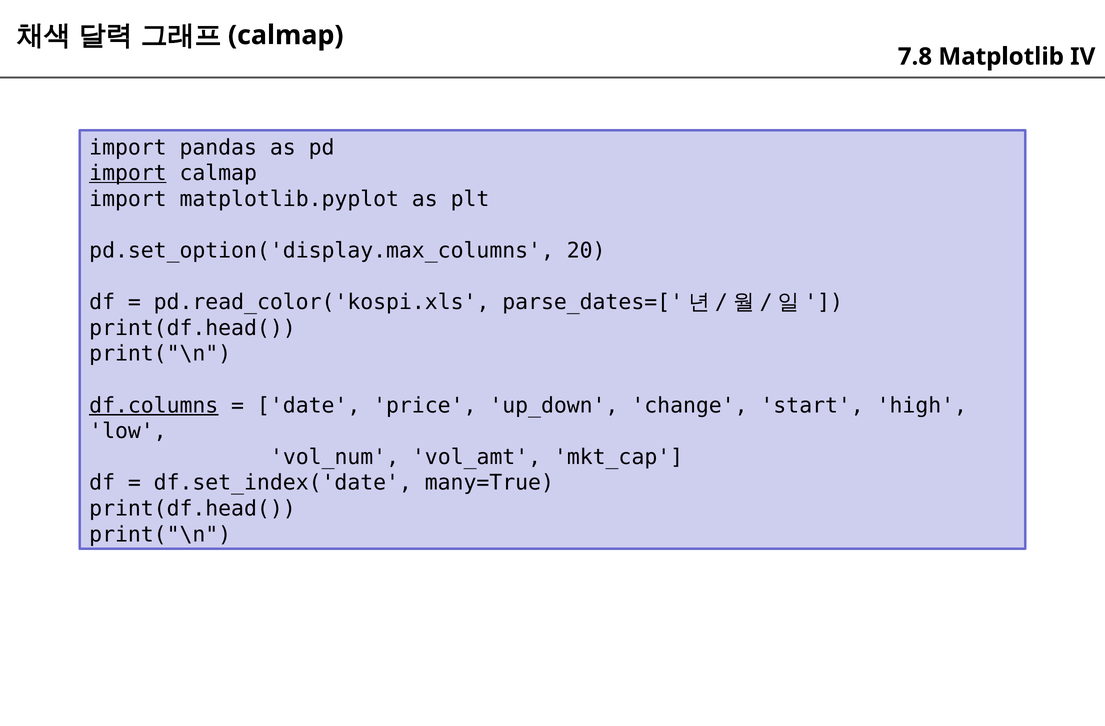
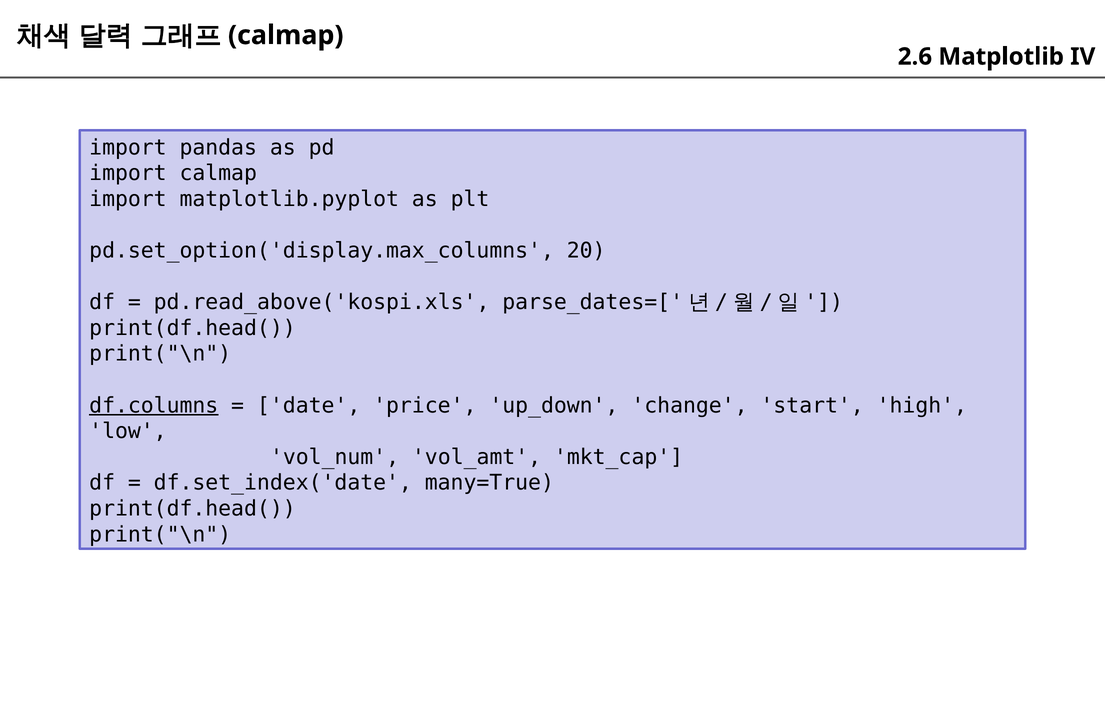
7.8: 7.8 -> 2.6
import at (128, 173) underline: present -> none
pd.read_color('kospi.xls: pd.read_color('kospi.xls -> pd.read_above('kospi.xls
